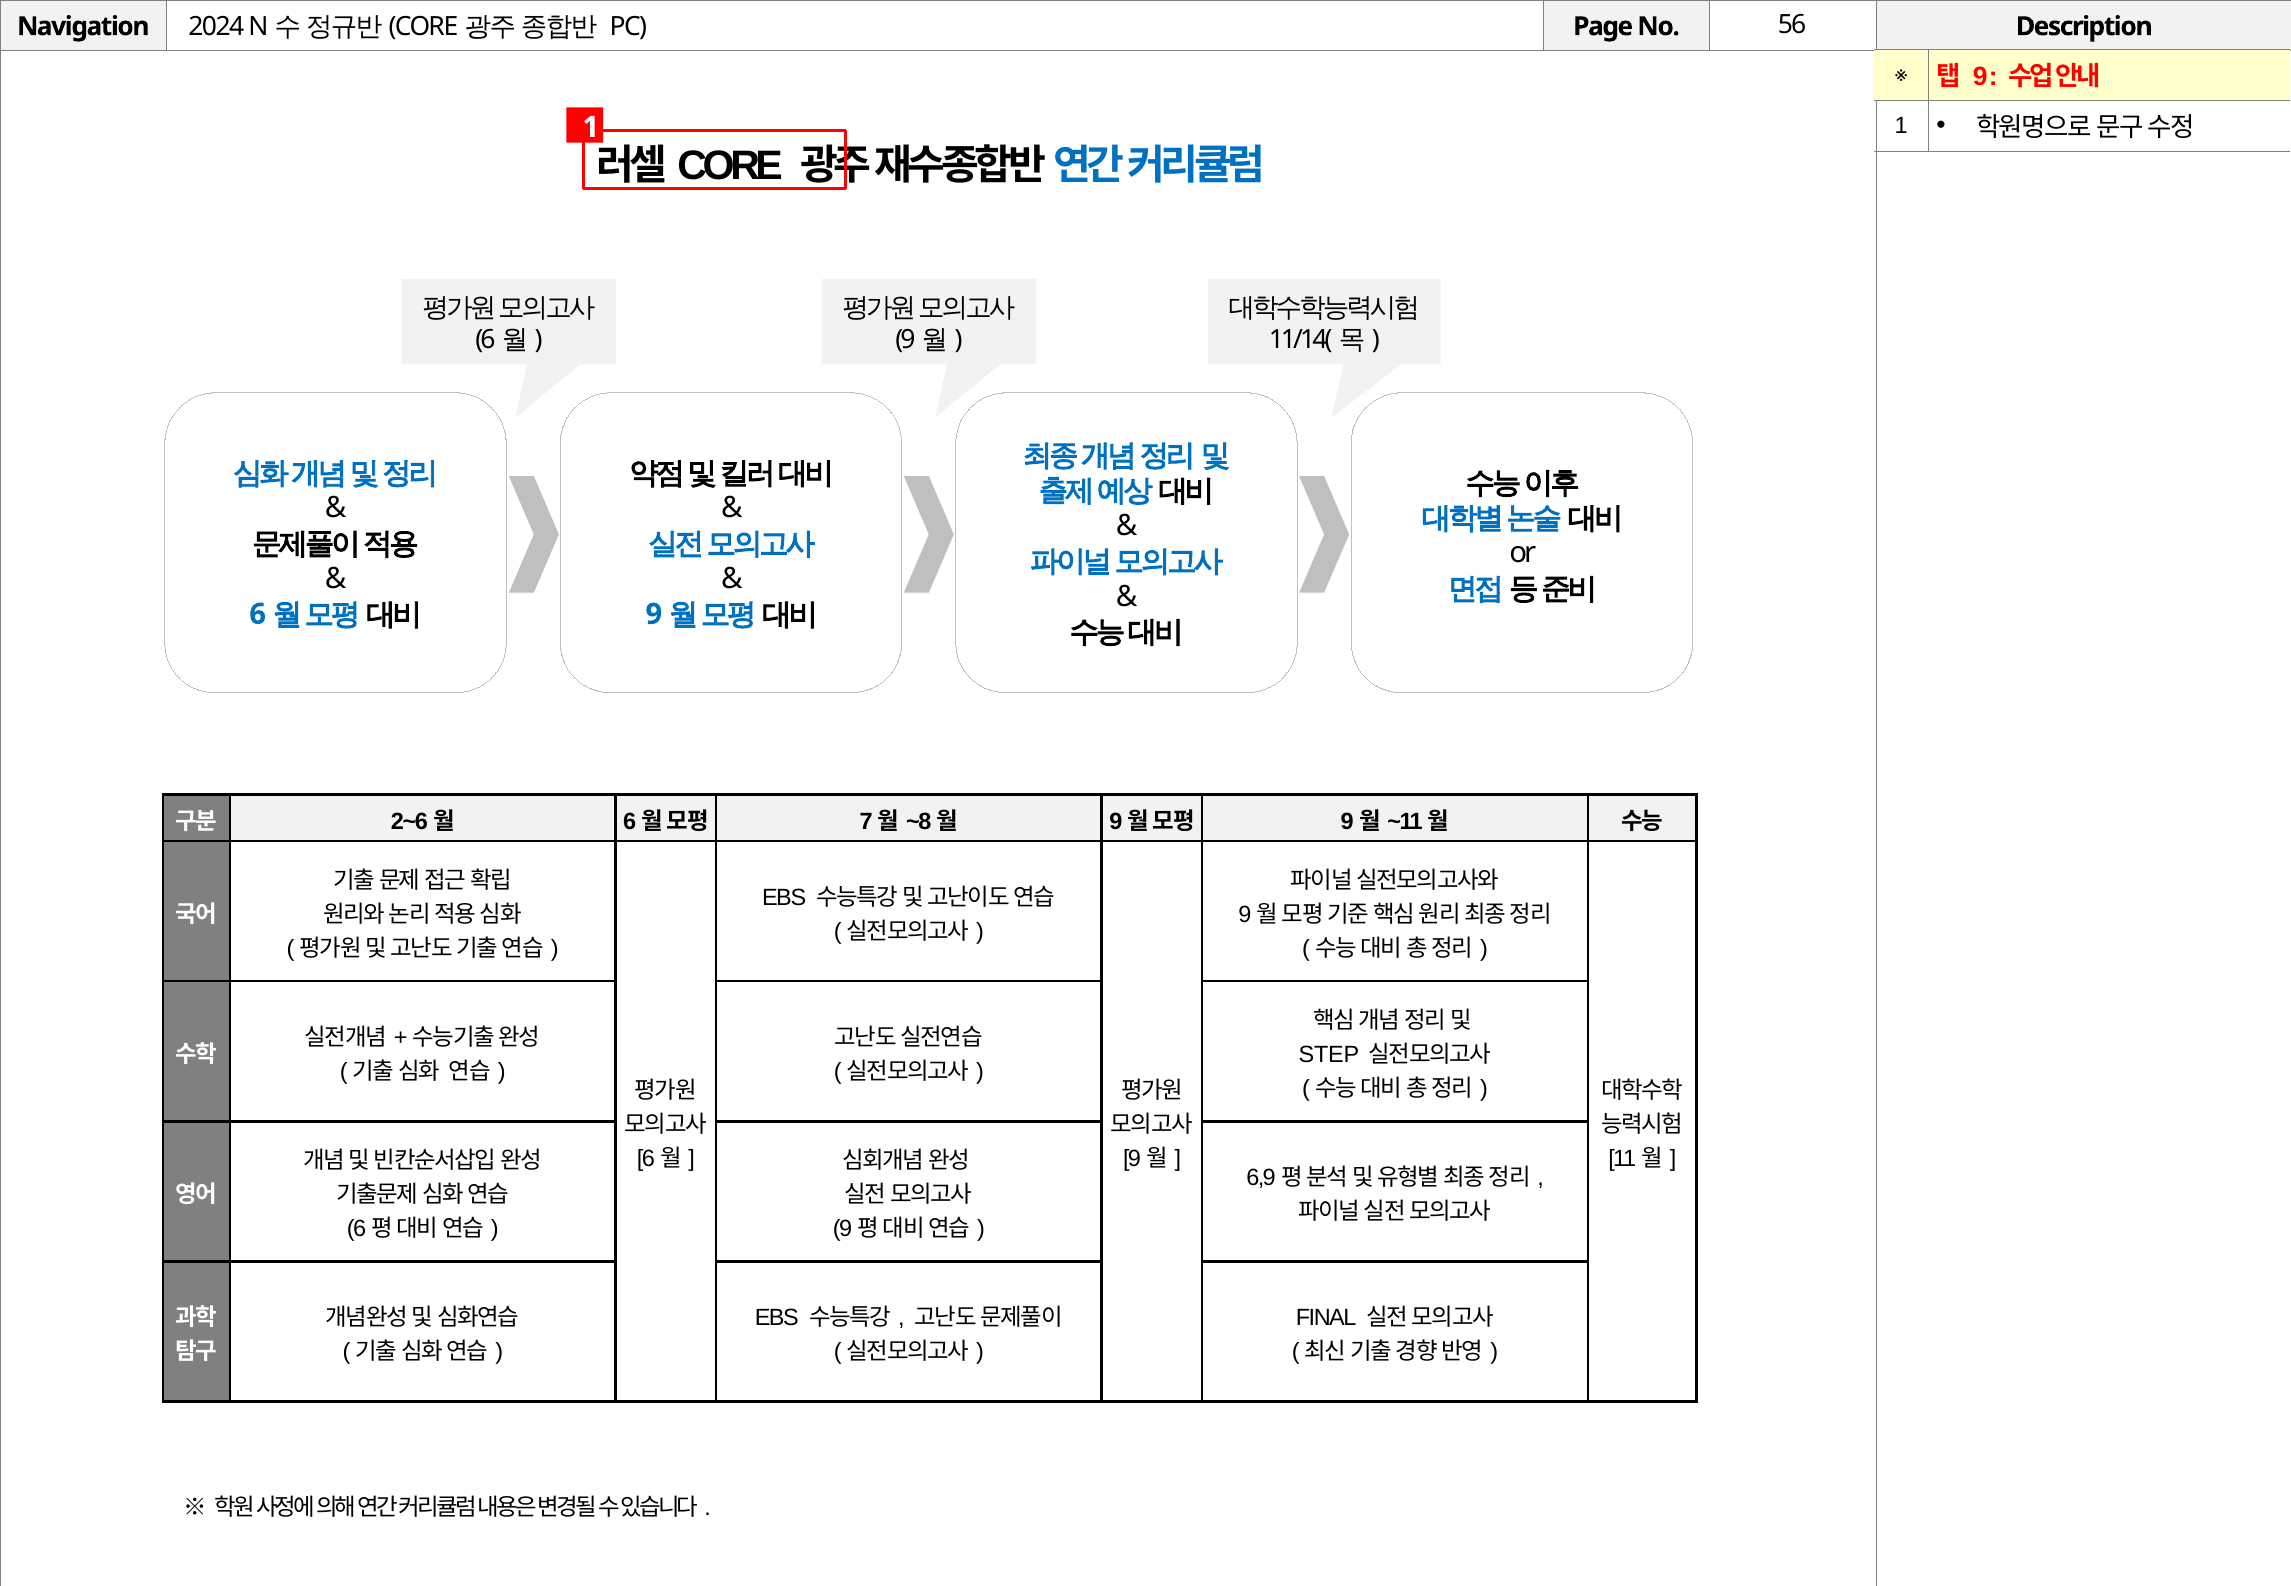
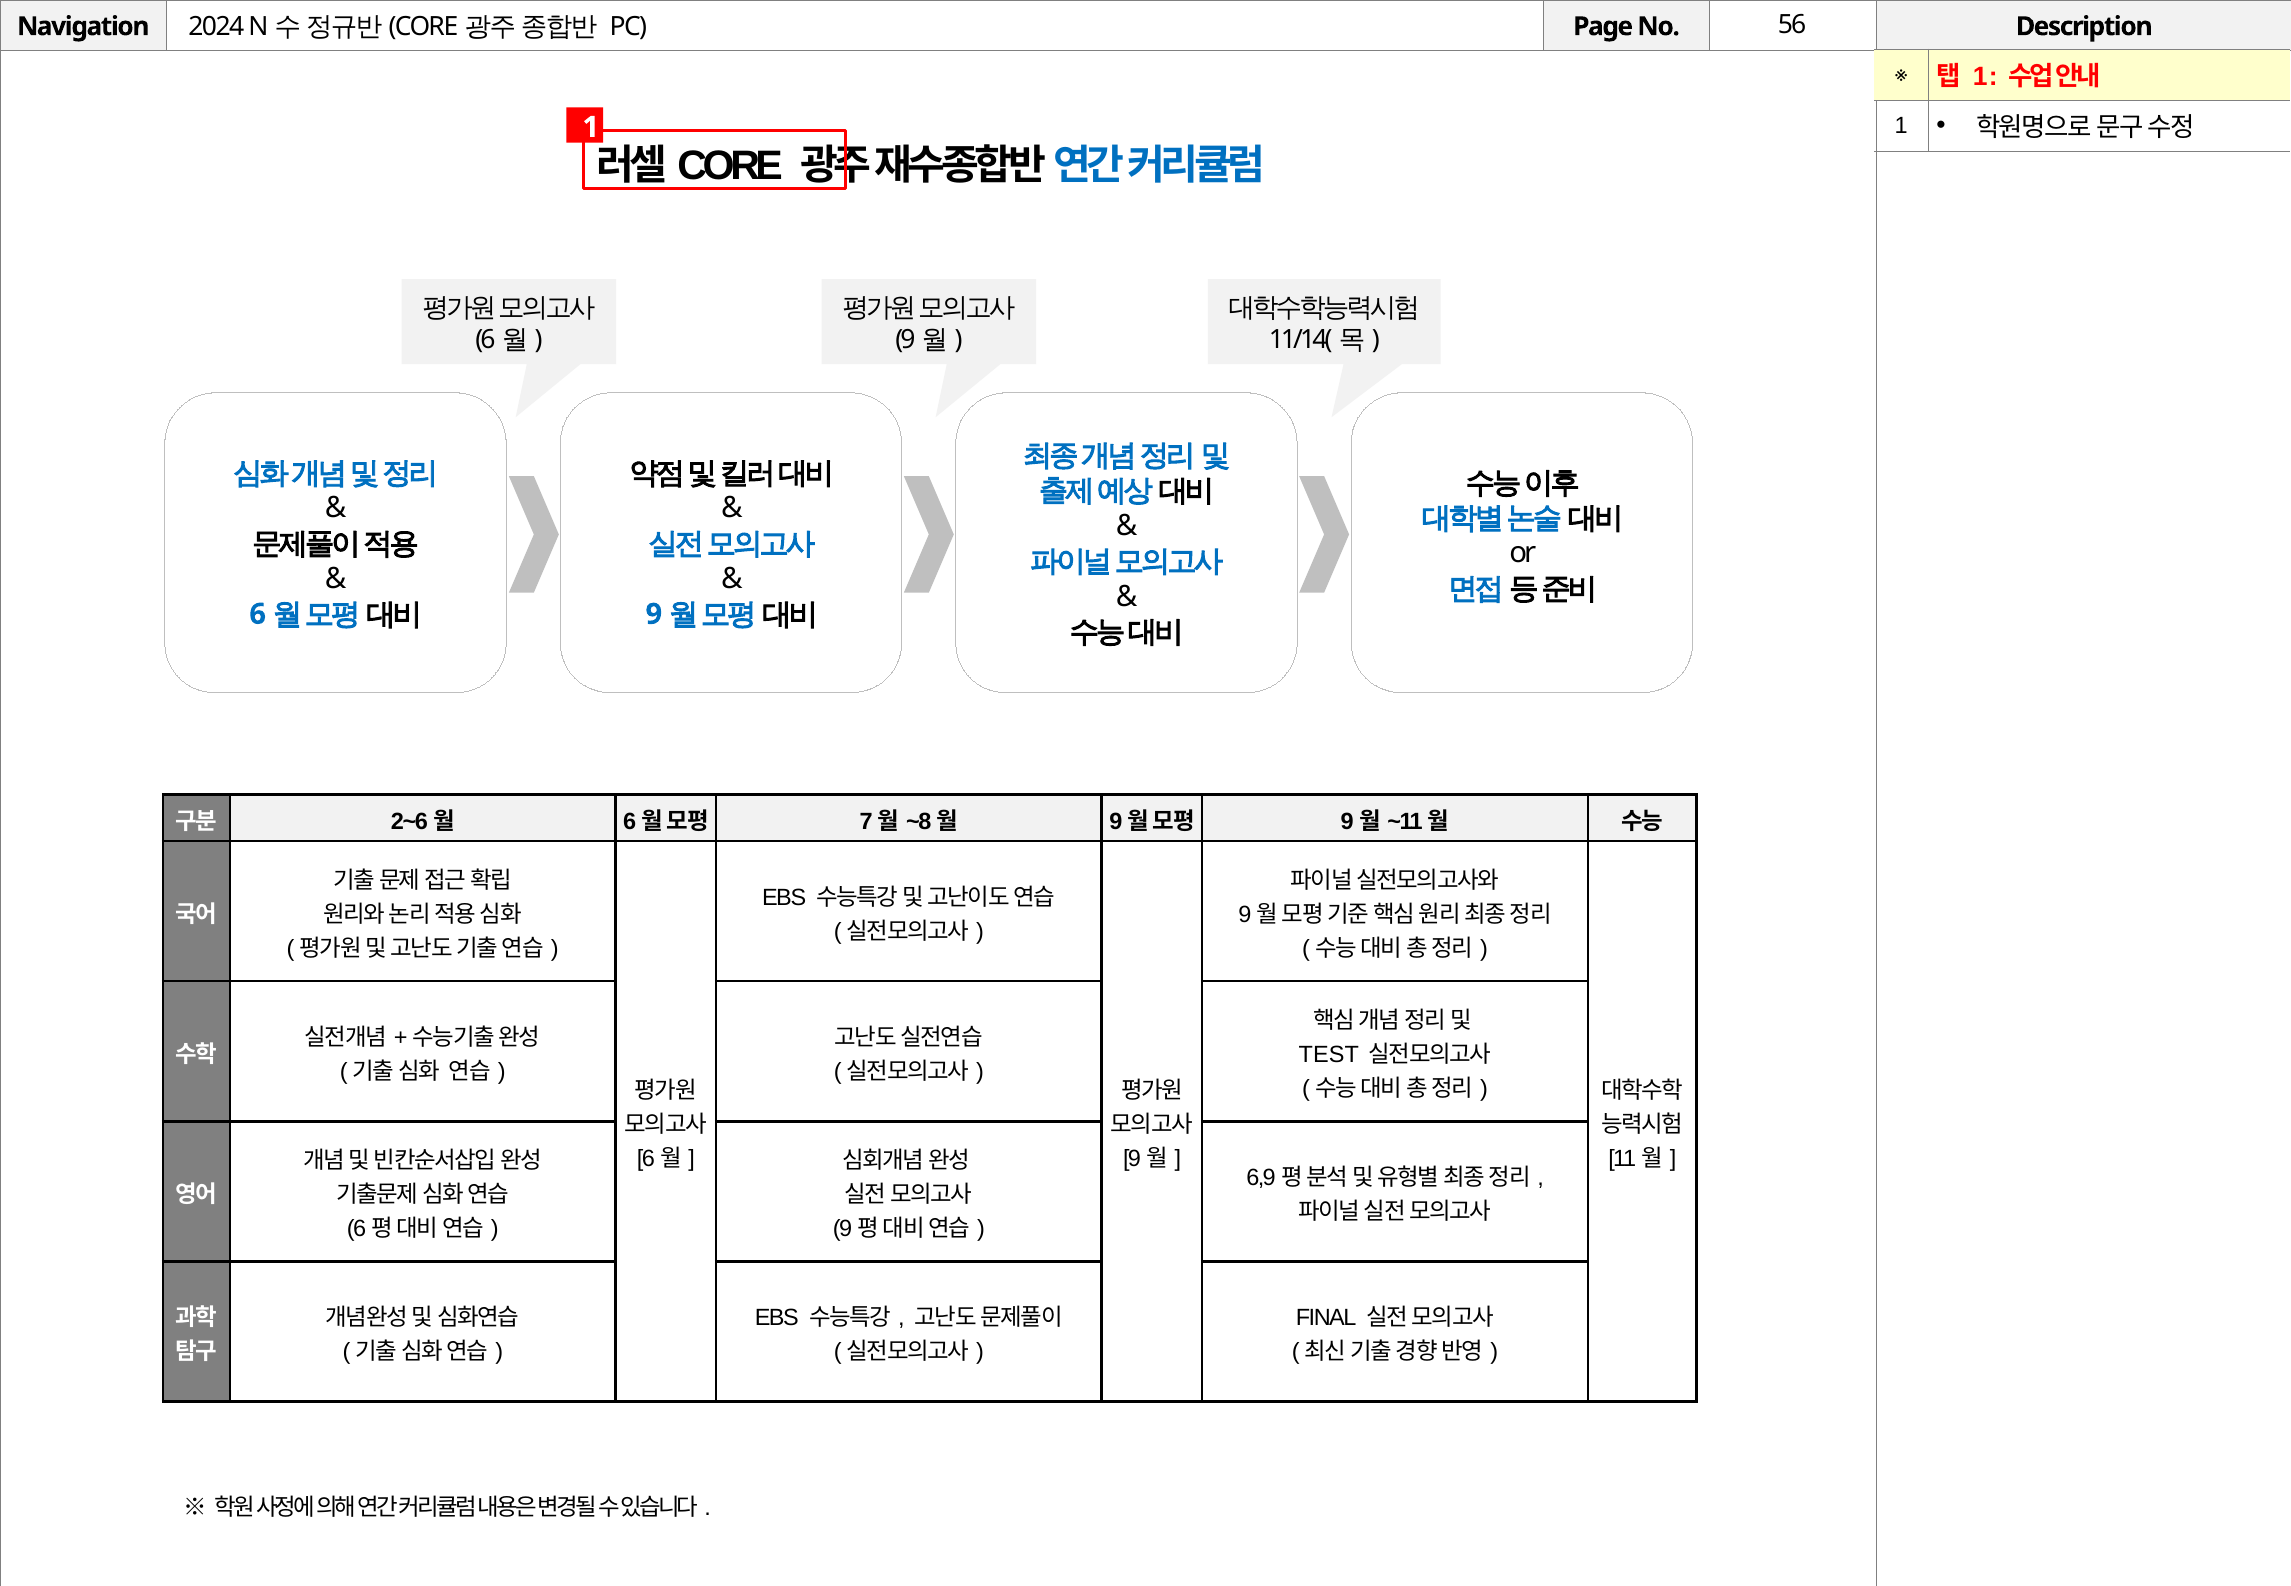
9 at (1980, 76): 9 -> 1
STEP: STEP -> TEST
